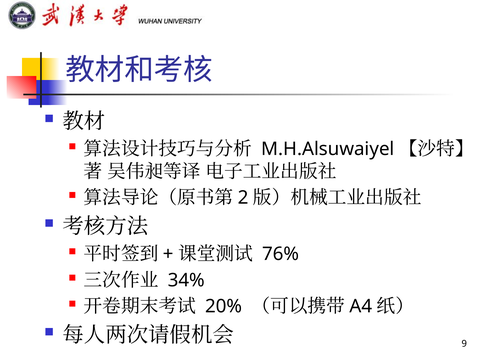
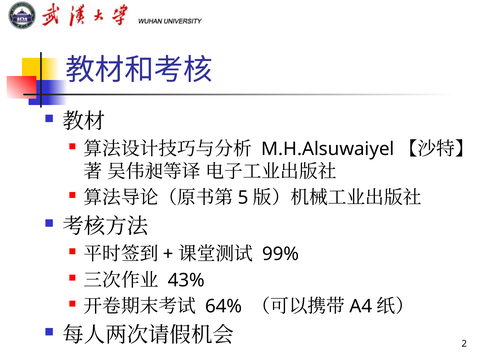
2: 2 -> 5
76%: 76% -> 99%
34%: 34% -> 43%
20%: 20% -> 64%
9: 9 -> 2
